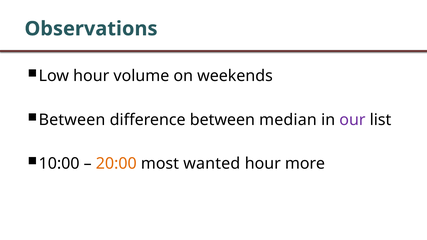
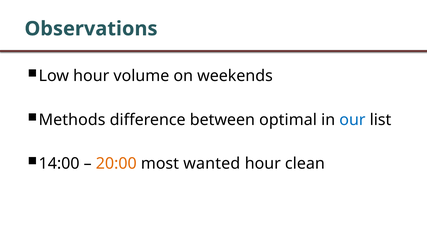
Between at (72, 120): Between -> Methods
median: median -> optimal
our colour: purple -> blue
10:00: 10:00 -> 14:00
more: more -> clean
